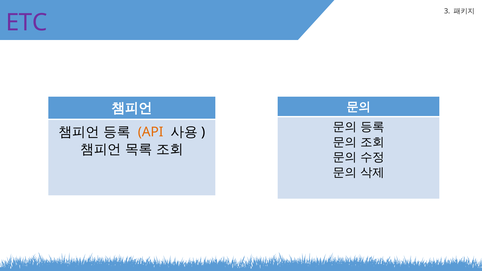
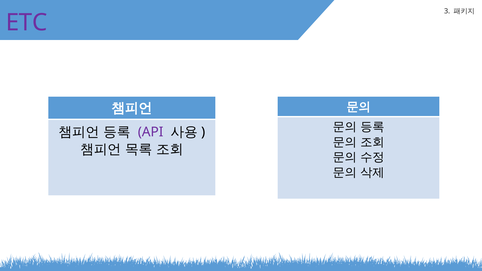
API colour: orange -> purple
